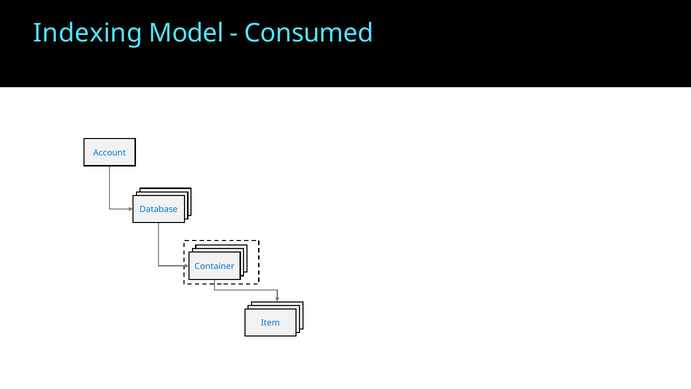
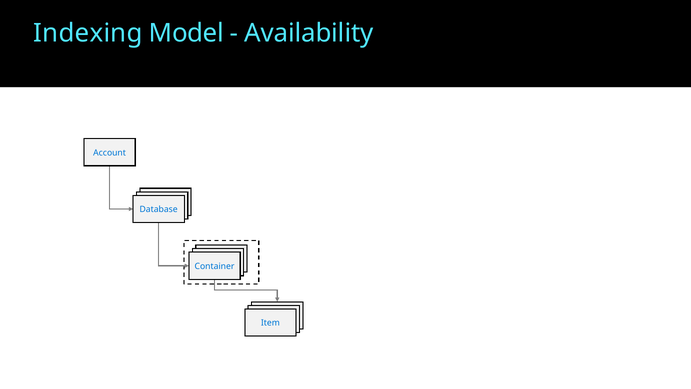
Consumed: Consumed -> Availability
